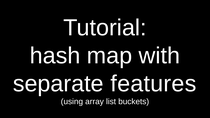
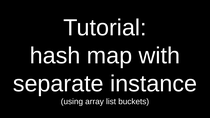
features: features -> instance
